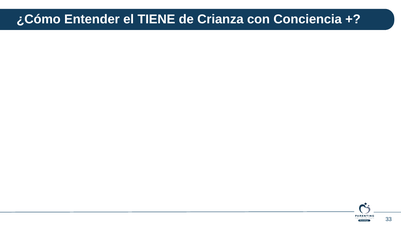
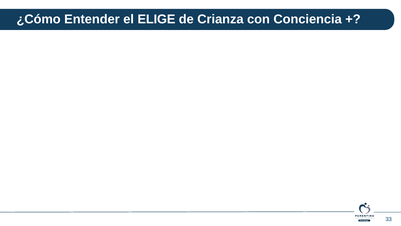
TIENE: TIENE -> ELIGE
